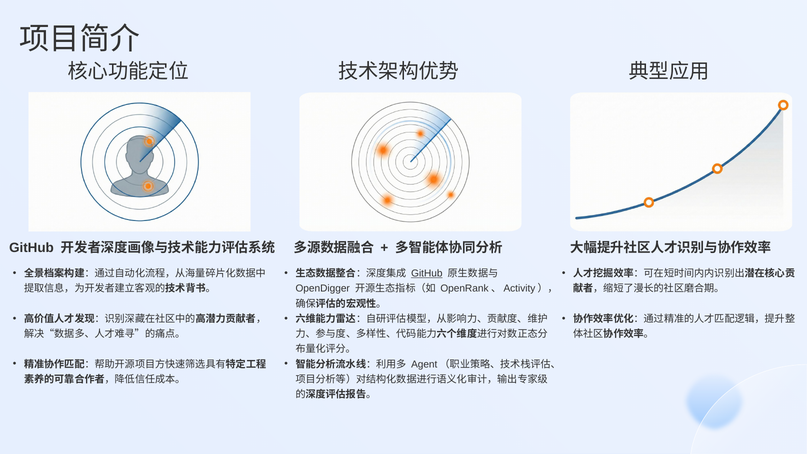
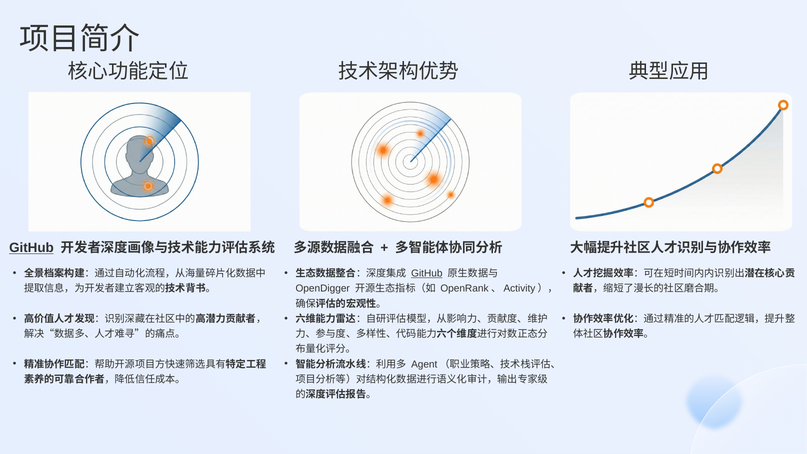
GitHub at (31, 248) underline: none -> present
